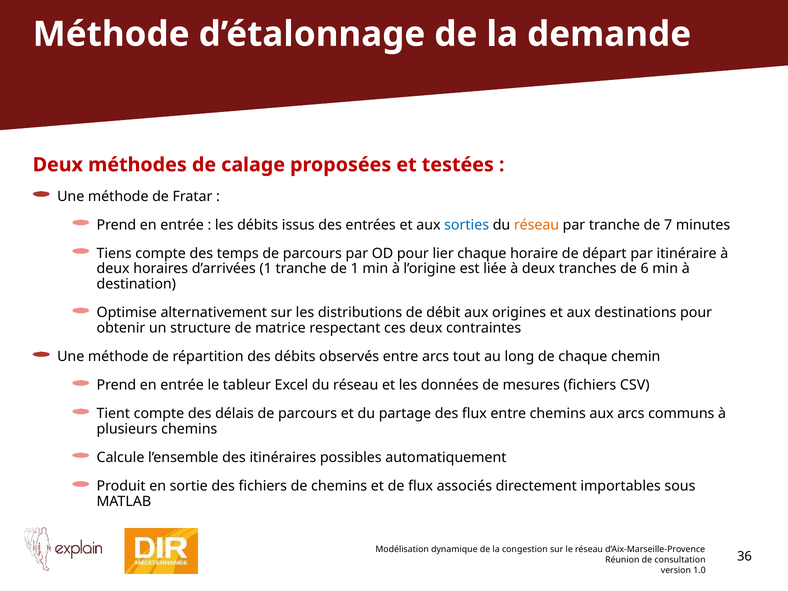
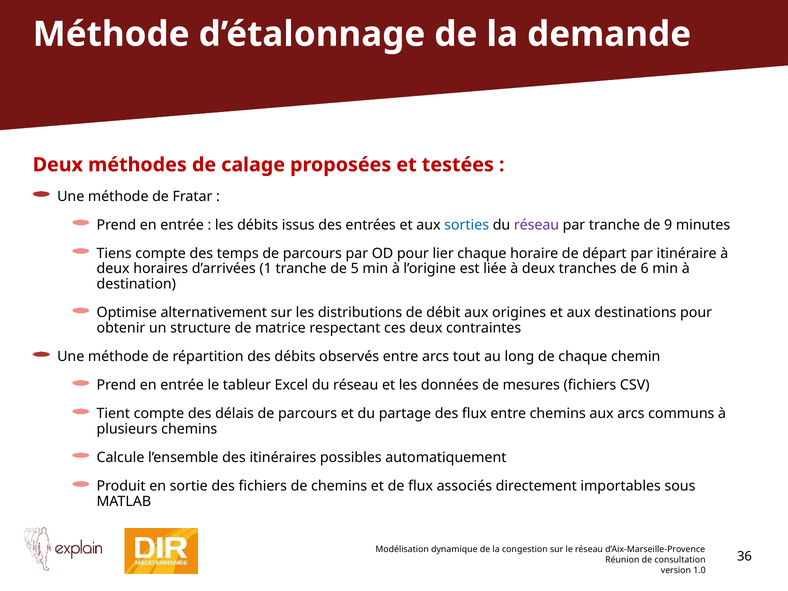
réseau at (537, 225) colour: orange -> purple
7: 7 -> 9
de 1: 1 -> 5
